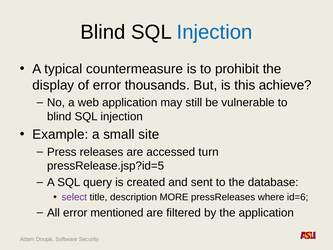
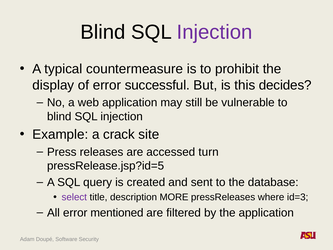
Injection at (215, 32) colour: blue -> purple
thousands: thousands -> successful
achieve: achieve -> decides
small: small -> crack
id=6: id=6 -> id=3
